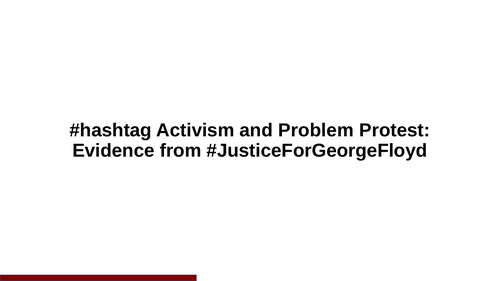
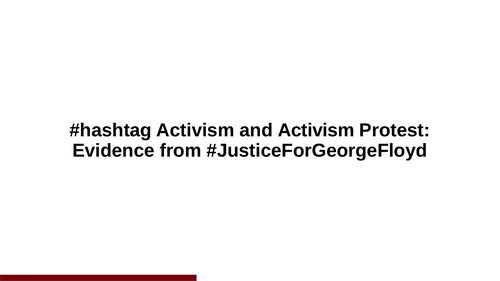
and Problem: Problem -> Activism
